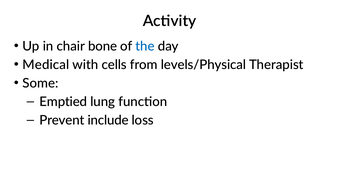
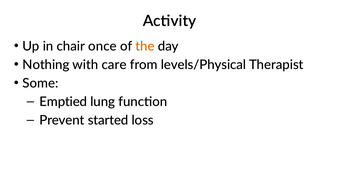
bone: bone -> once
the colour: blue -> orange
Medical: Medical -> Nothing
cells: cells -> care
include: include -> started
